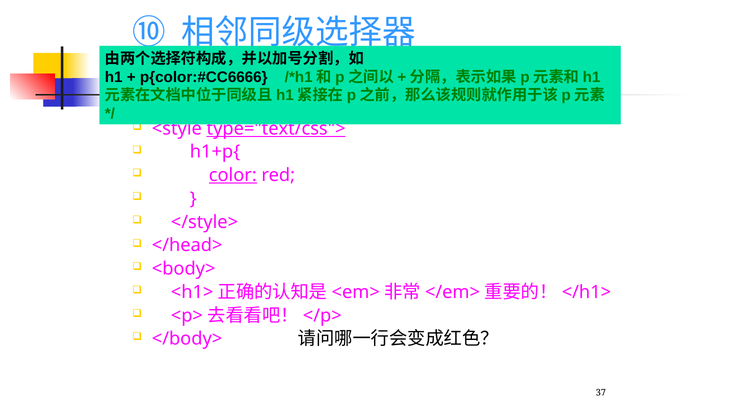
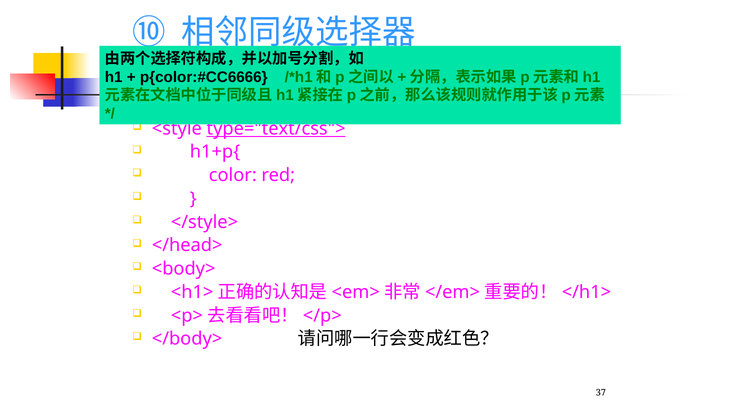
color underline: present -> none
